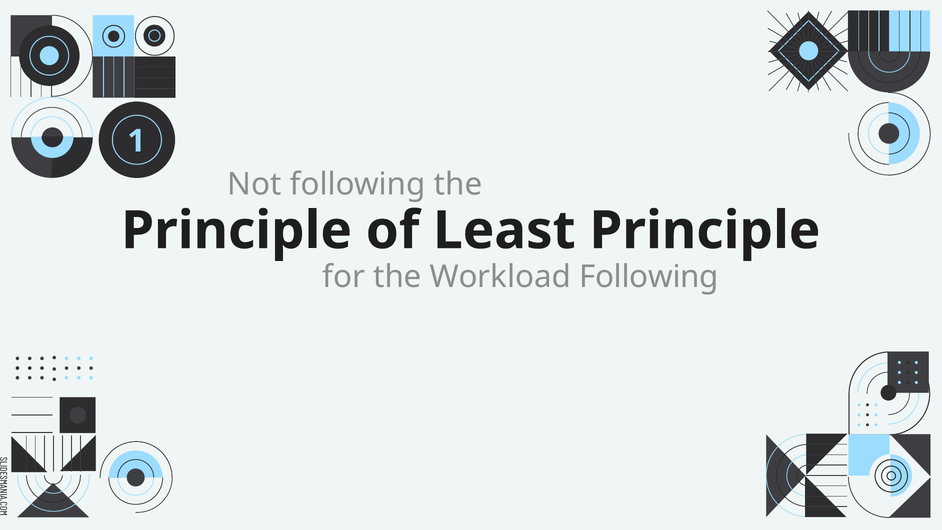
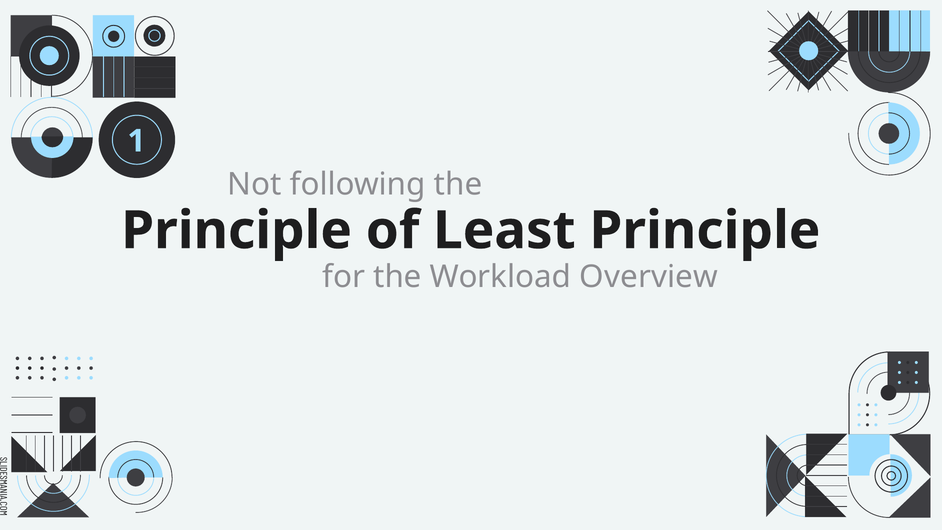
Following at (649, 277): Following -> Overview
